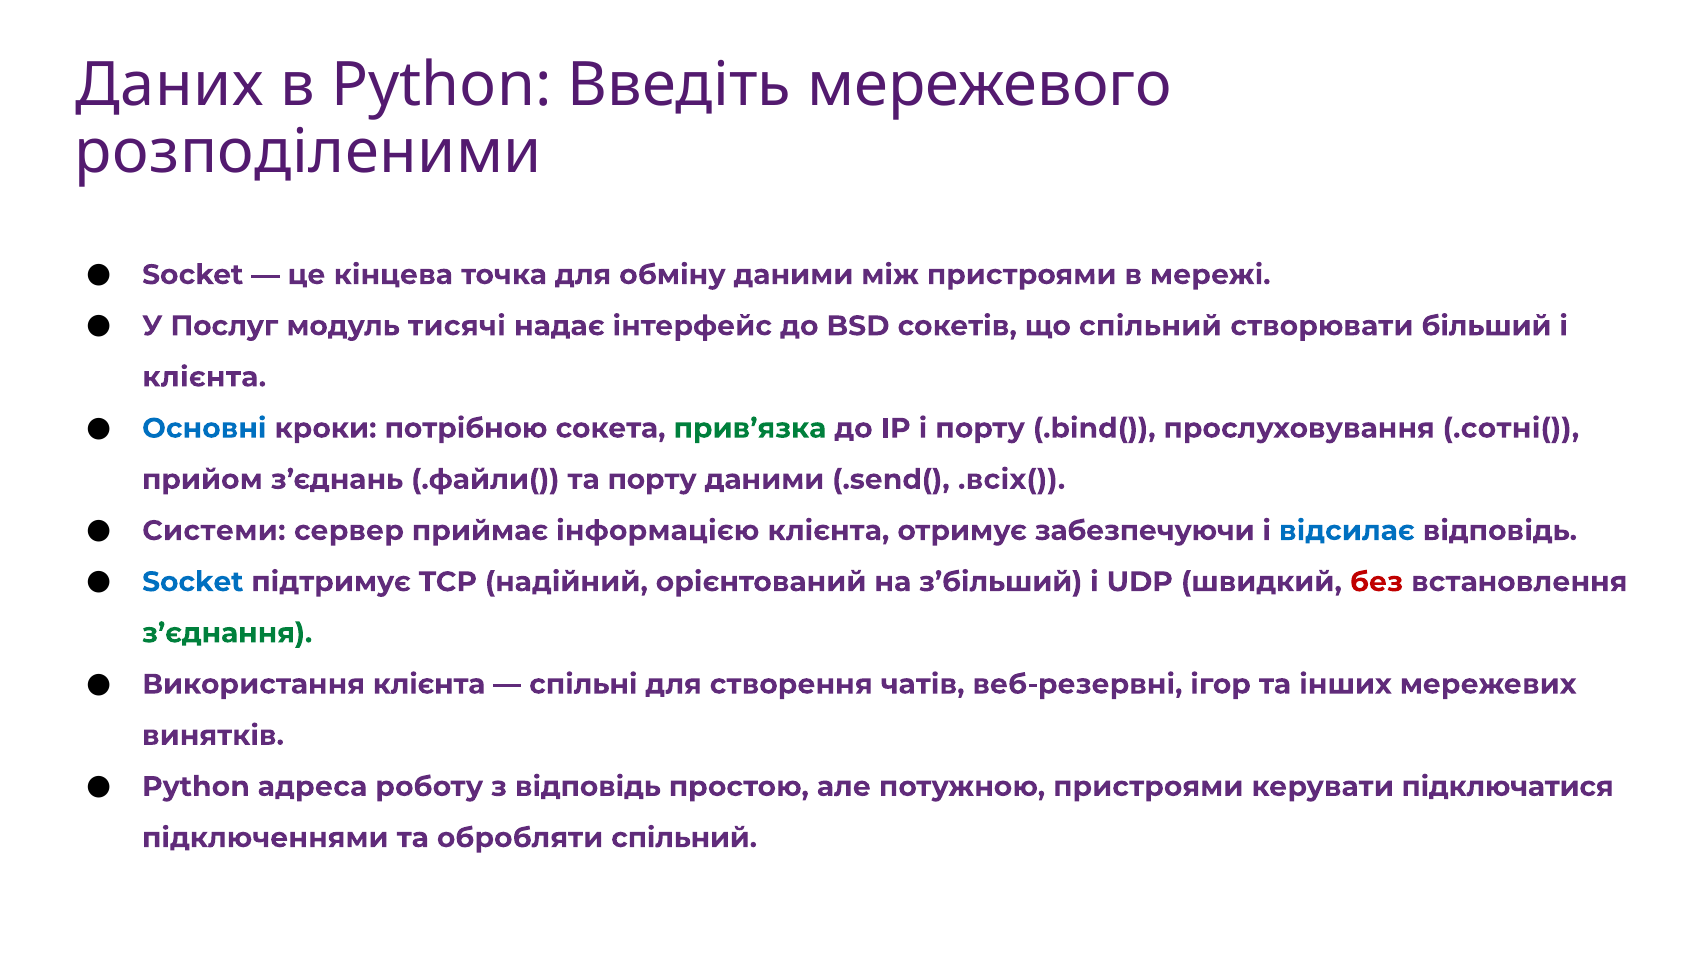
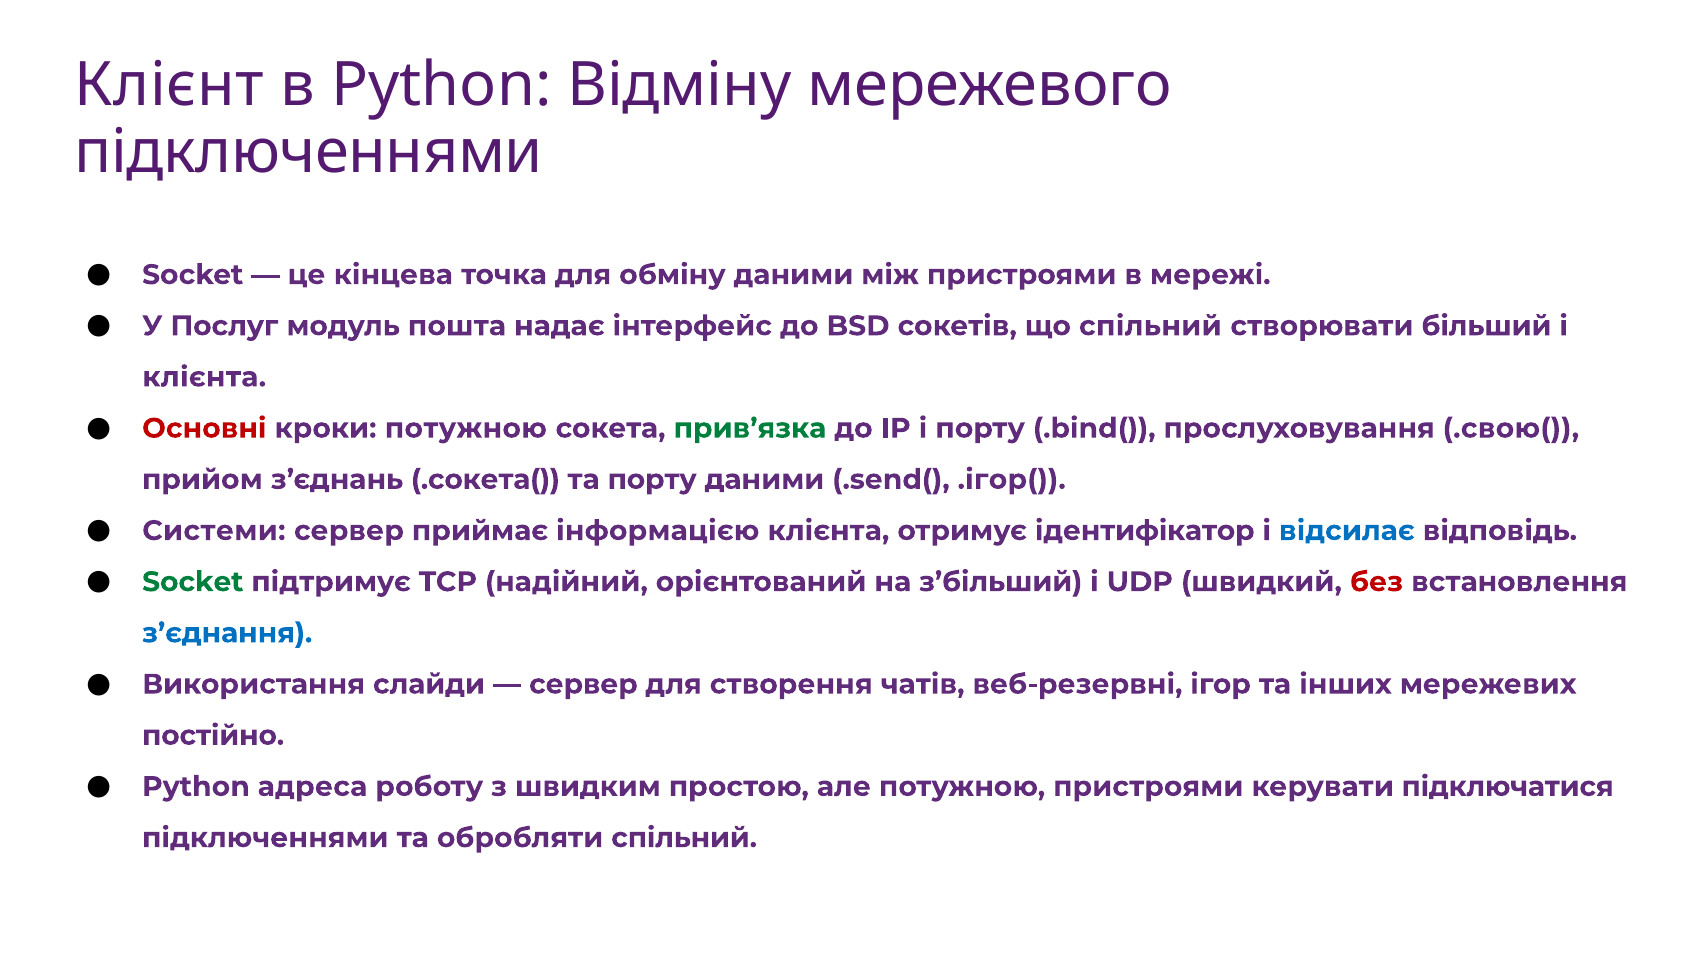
Даних: Даних -> Клієнт
Введіть: Введіть -> Відміну
розподіленими at (308, 153): розподіленими -> підключеннями
тисячі: тисячі -> пошта
Основні colour: blue -> red
кроки потрібною: потрібною -> потужною
.сотні(: .сотні( -> .свою(
.файли(: .файли( -> .сокета(
.всіх(: .всіх( -> .ігор(
забезпечуючи: забезпечуючи -> ідентифікатор
Socket at (193, 582) colour: blue -> green
з’єднання colour: green -> blue
Використання клієнта: клієнта -> слайди
спільні at (583, 684): спільні -> сервер
винятків: винятків -> постійно
з відповідь: відповідь -> швидким
